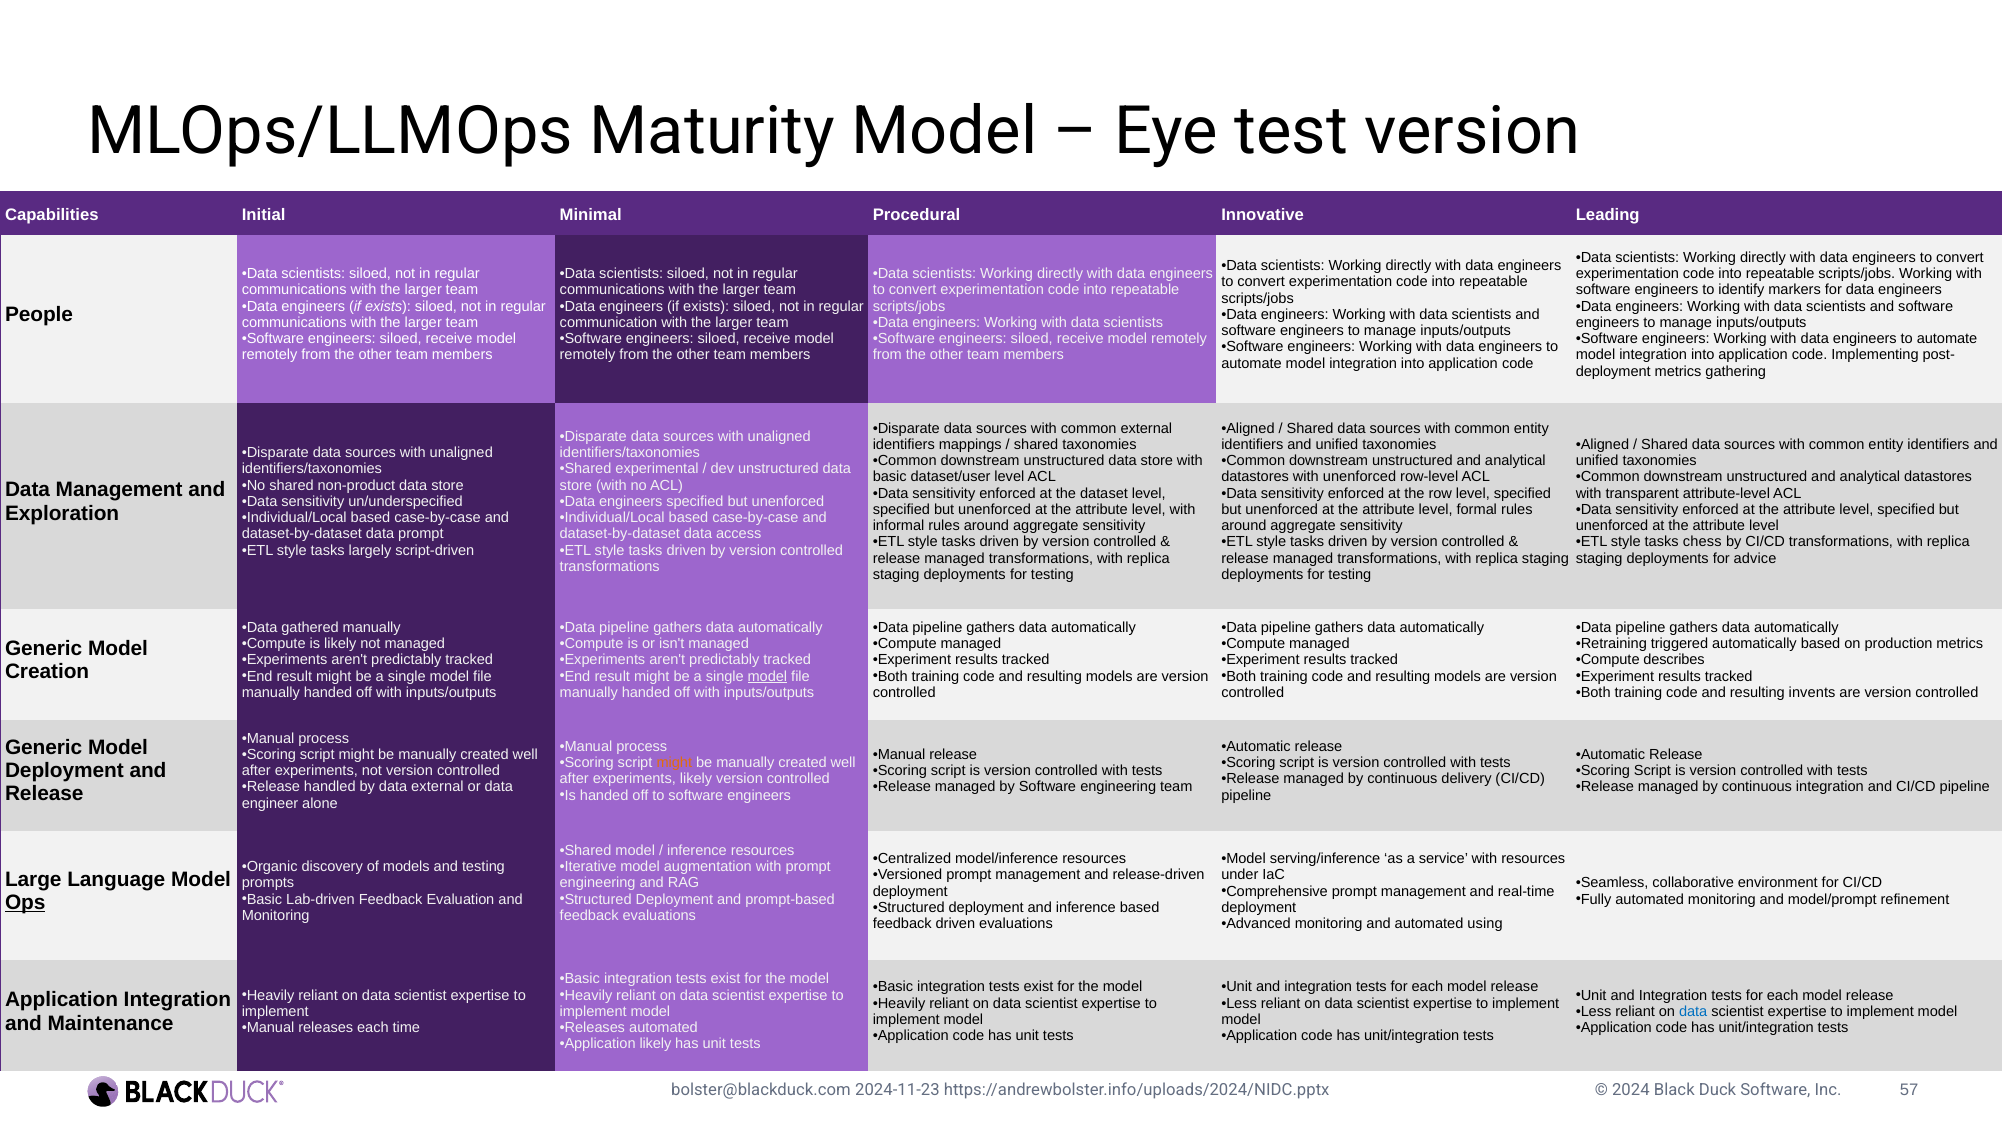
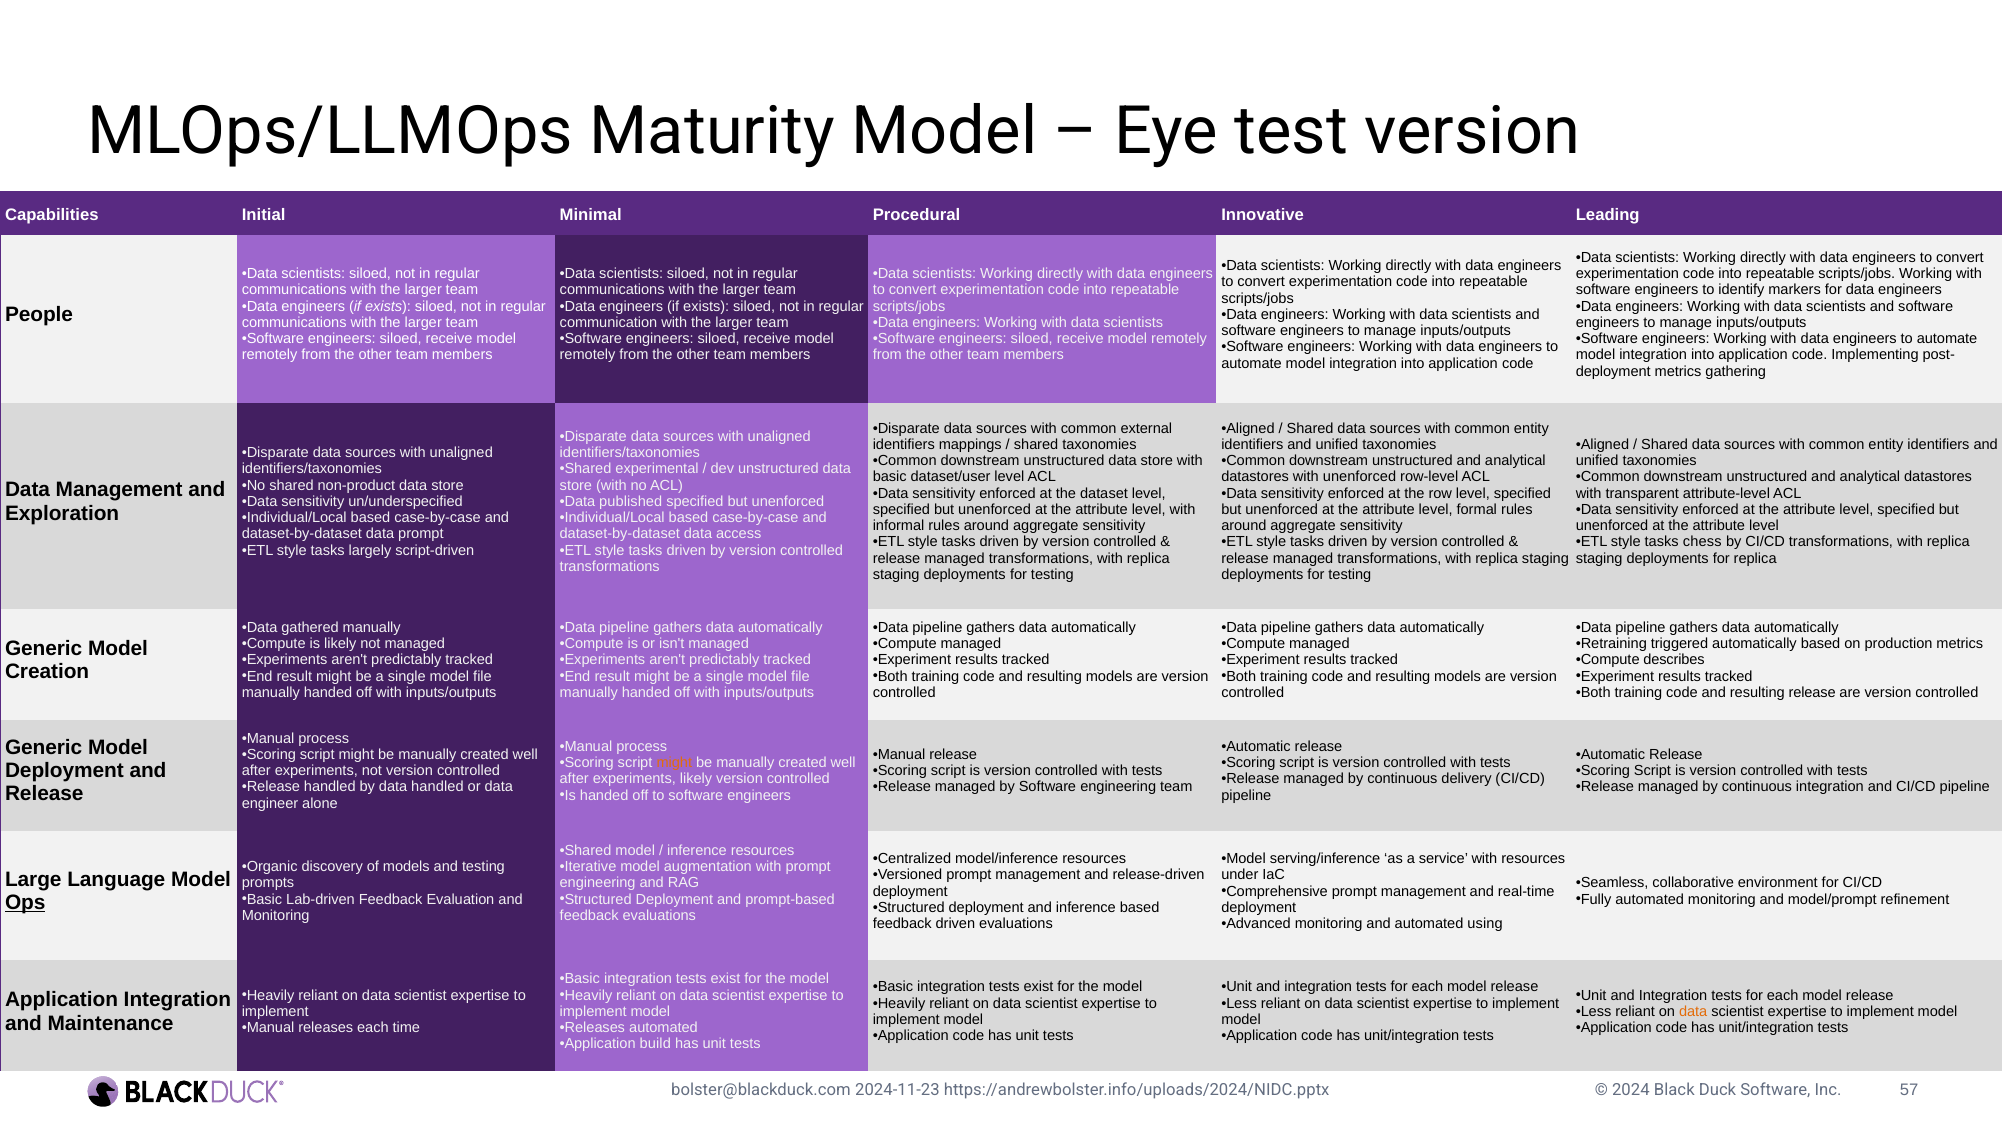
engineers at (631, 502): engineers -> published
for advice: advice -> replica
model at (767, 676) underline: present -> none
resulting invents: invents -> release
data external: external -> handled
data at (1693, 1012) colour: blue -> orange
Application likely: likely -> build
